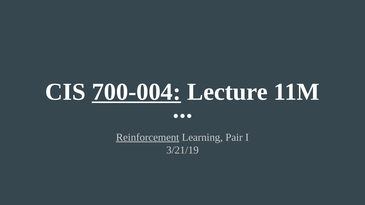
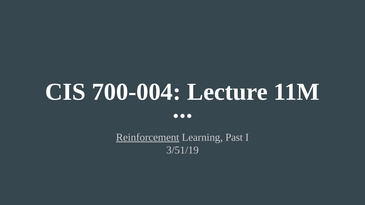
700-004 underline: present -> none
Pair: Pair -> Past
3/21/19: 3/21/19 -> 3/51/19
